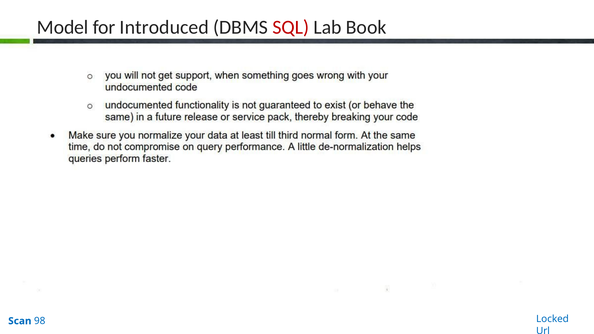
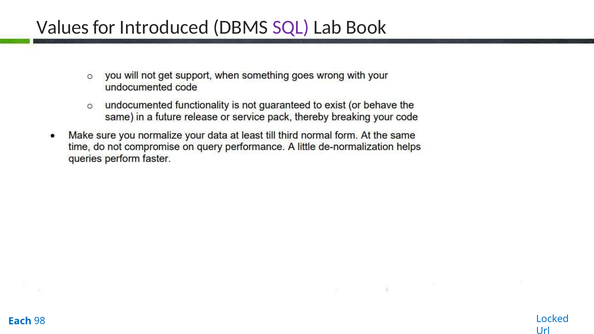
Model: Model -> Values
SQL colour: red -> purple
Scan: Scan -> Each
